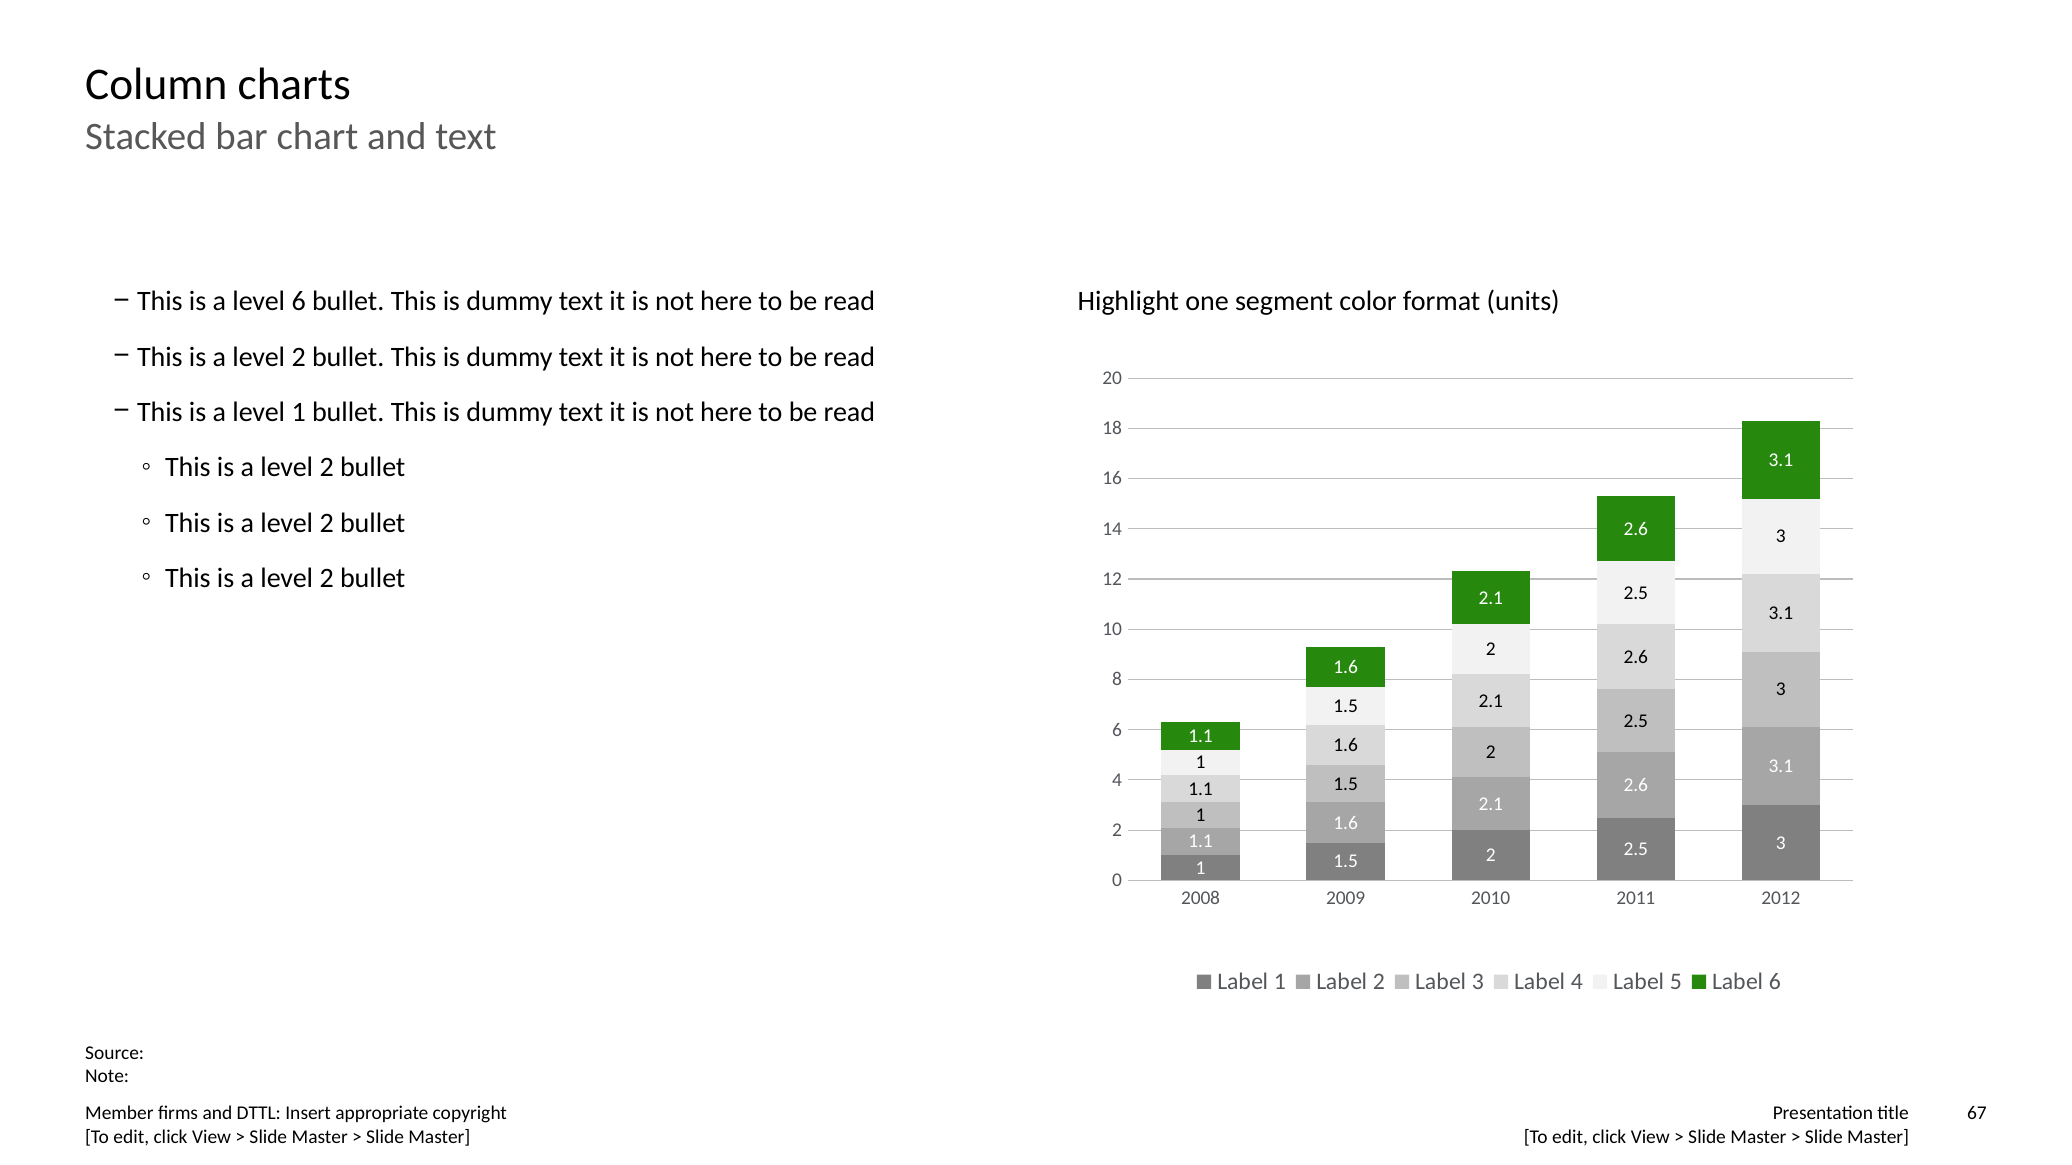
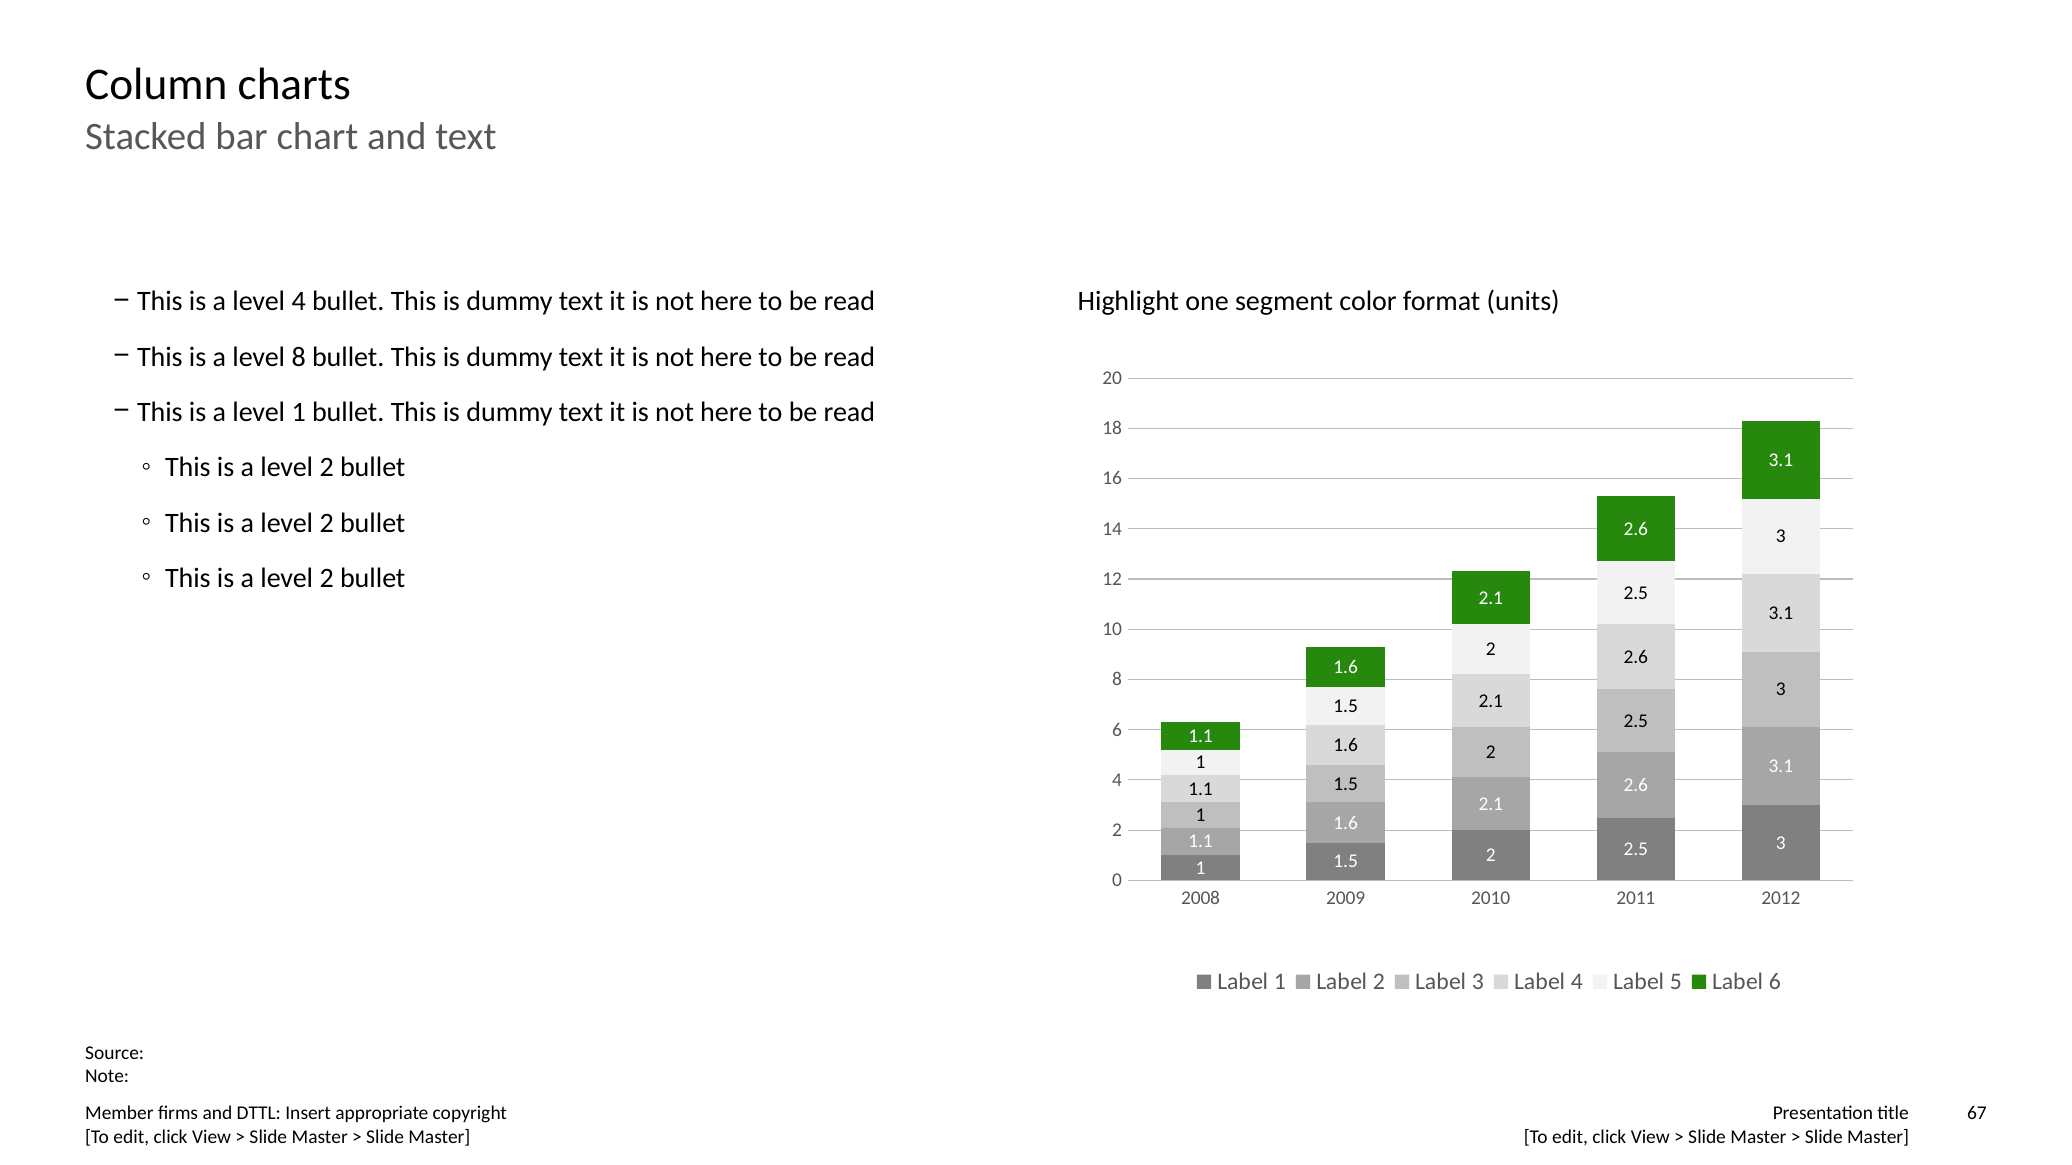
level 6: 6 -> 4
2 at (299, 357): 2 -> 8
